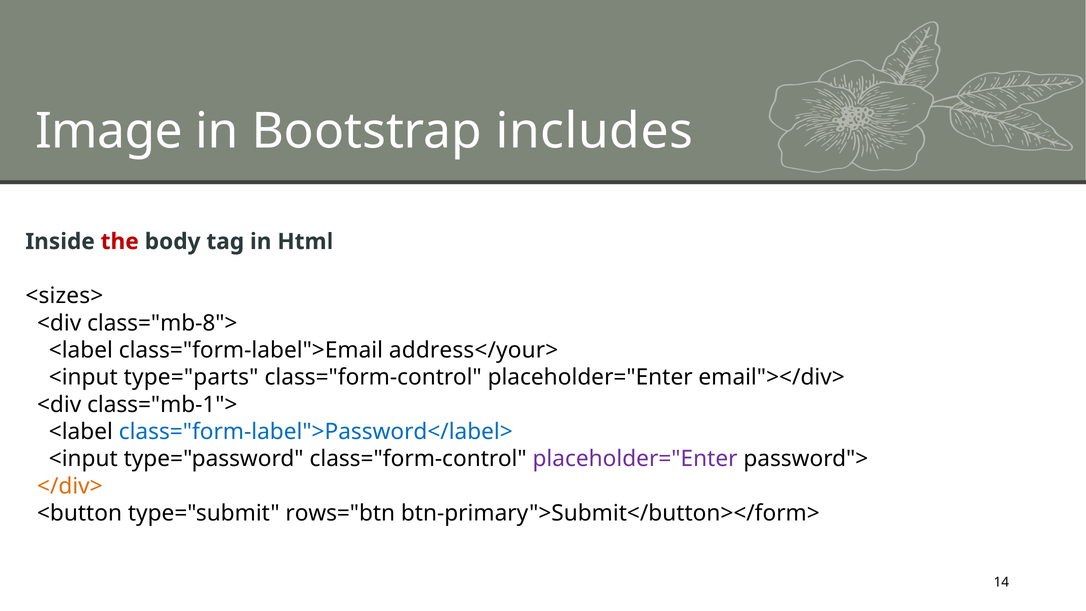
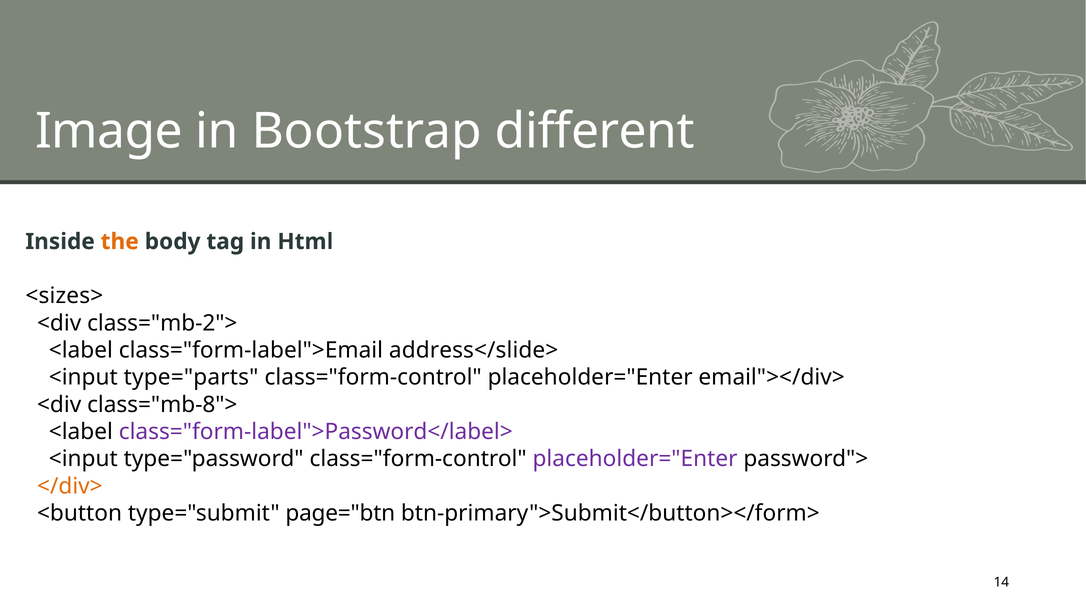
includes: includes -> different
the colour: red -> orange
class="mb-8">: class="mb-8"> -> class="mb-2">
address</your>: address</your> -> address</slide>
class="mb-1">: class="mb-1"> -> class="mb-8">
class="form-label">Password</label> colour: blue -> purple
rows="btn: rows="btn -> page="btn
